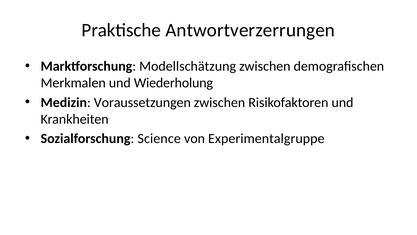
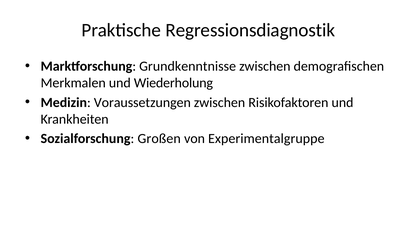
Antwortverzerrungen: Antwortverzerrungen -> Regressionsdiagnostik
Modellschätzung: Modellschätzung -> Grundkenntnisse
Science: Science -> Großen
